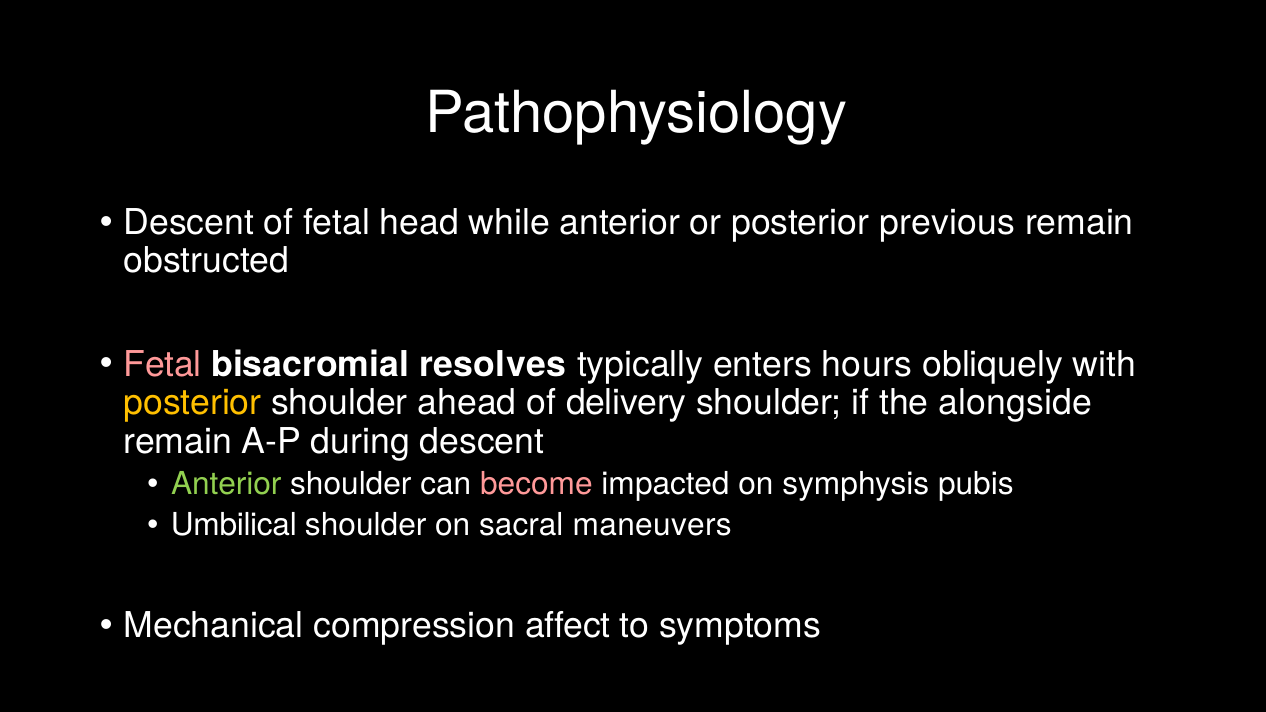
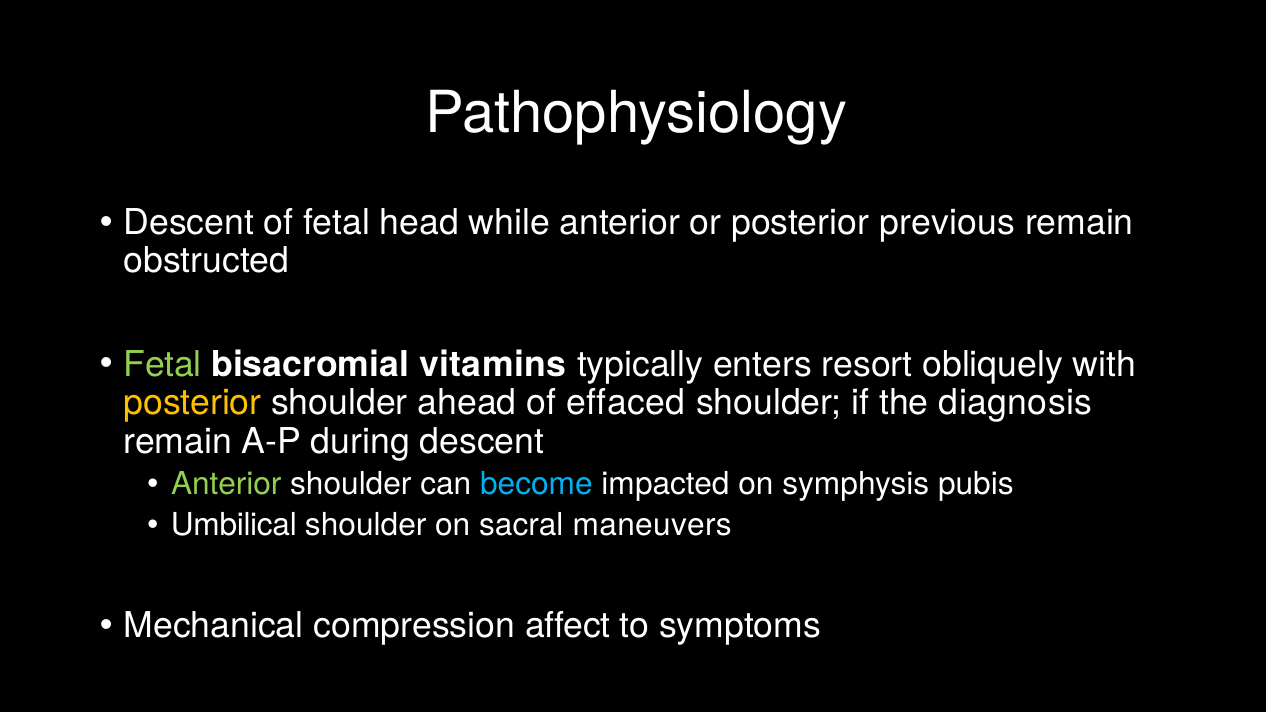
Fetal at (163, 364) colour: pink -> light green
resolves: resolves -> vitamins
hours: hours -> resort
delivery: delivery -> effaced
alongside: alongside -> diagnosis
become colour: pink -> light blue
